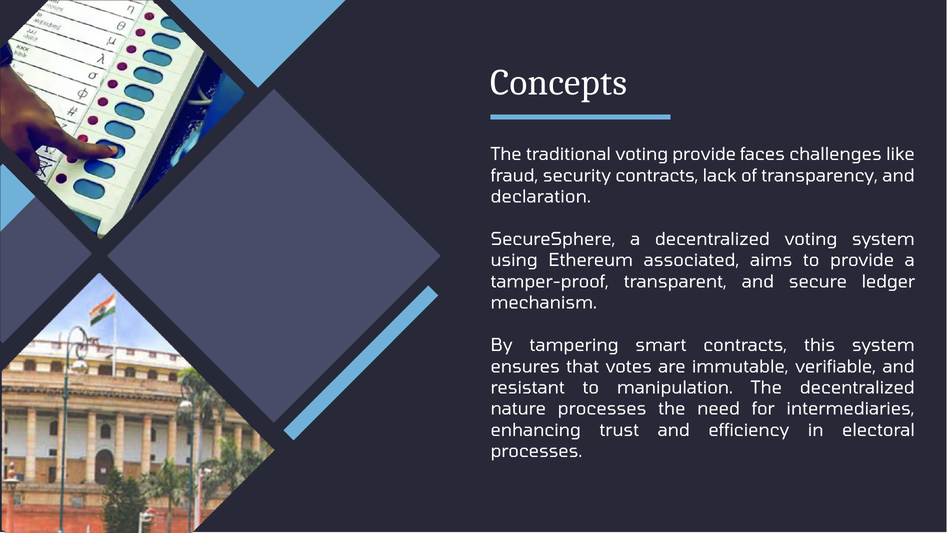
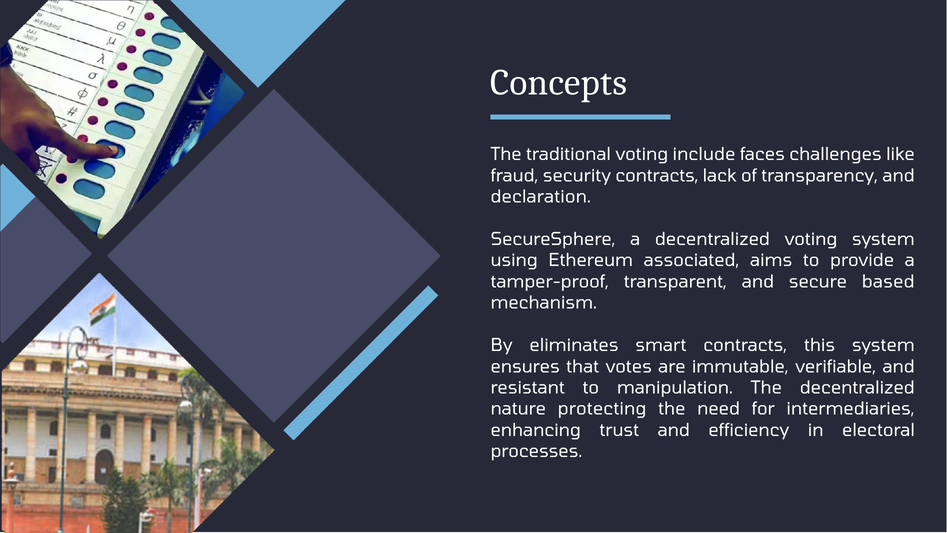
voting provide: provide -> include
ledger: ledger -> based
tampering: tampering -> eliminates
nature processes: processes -> protecting
